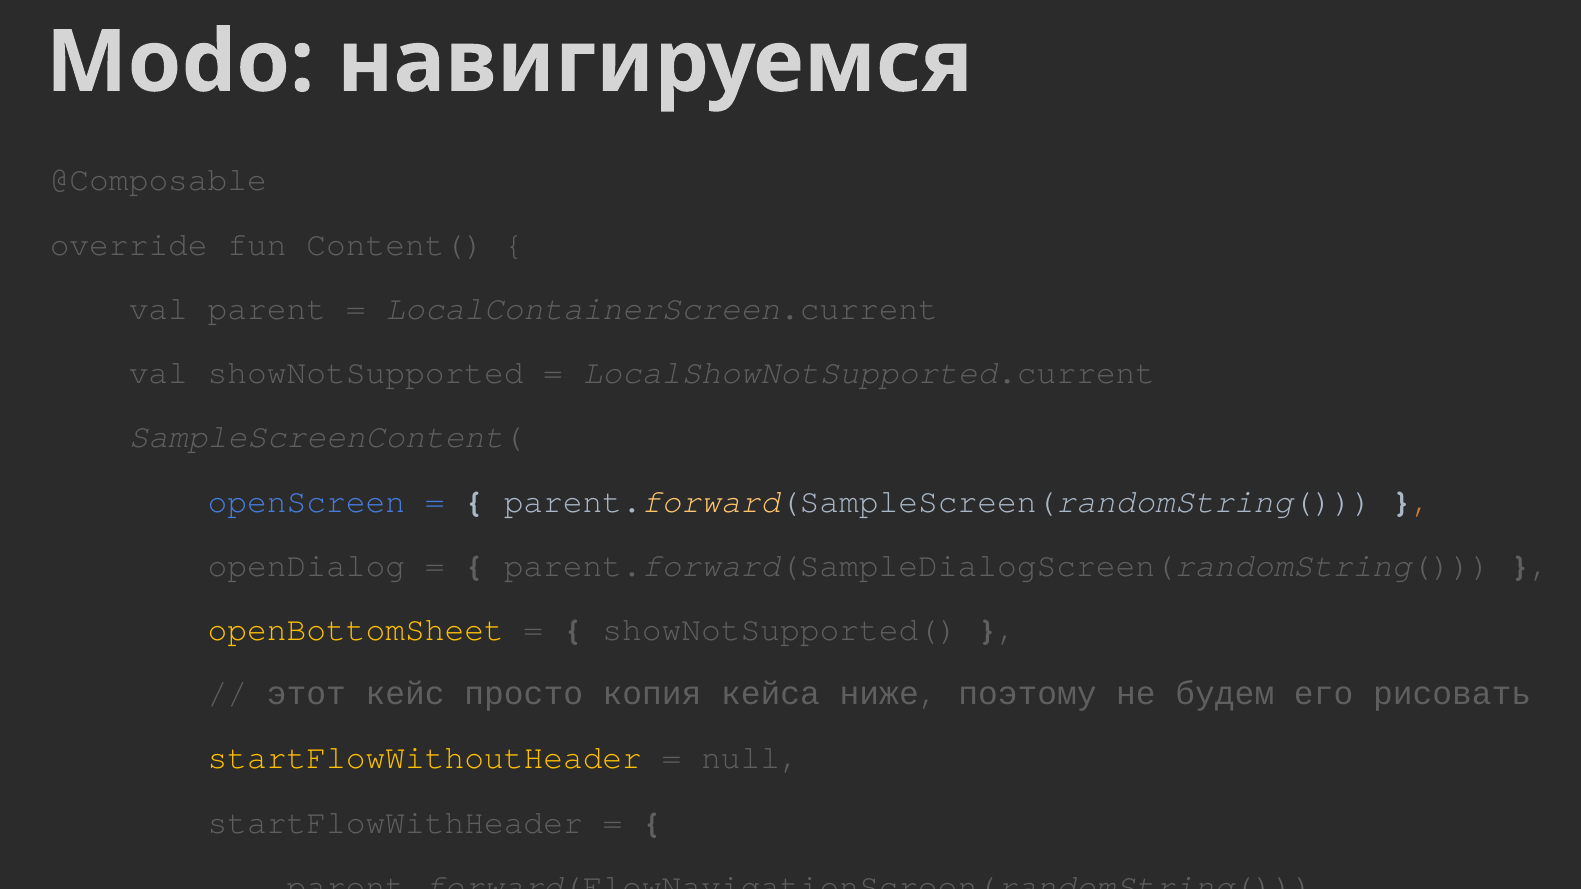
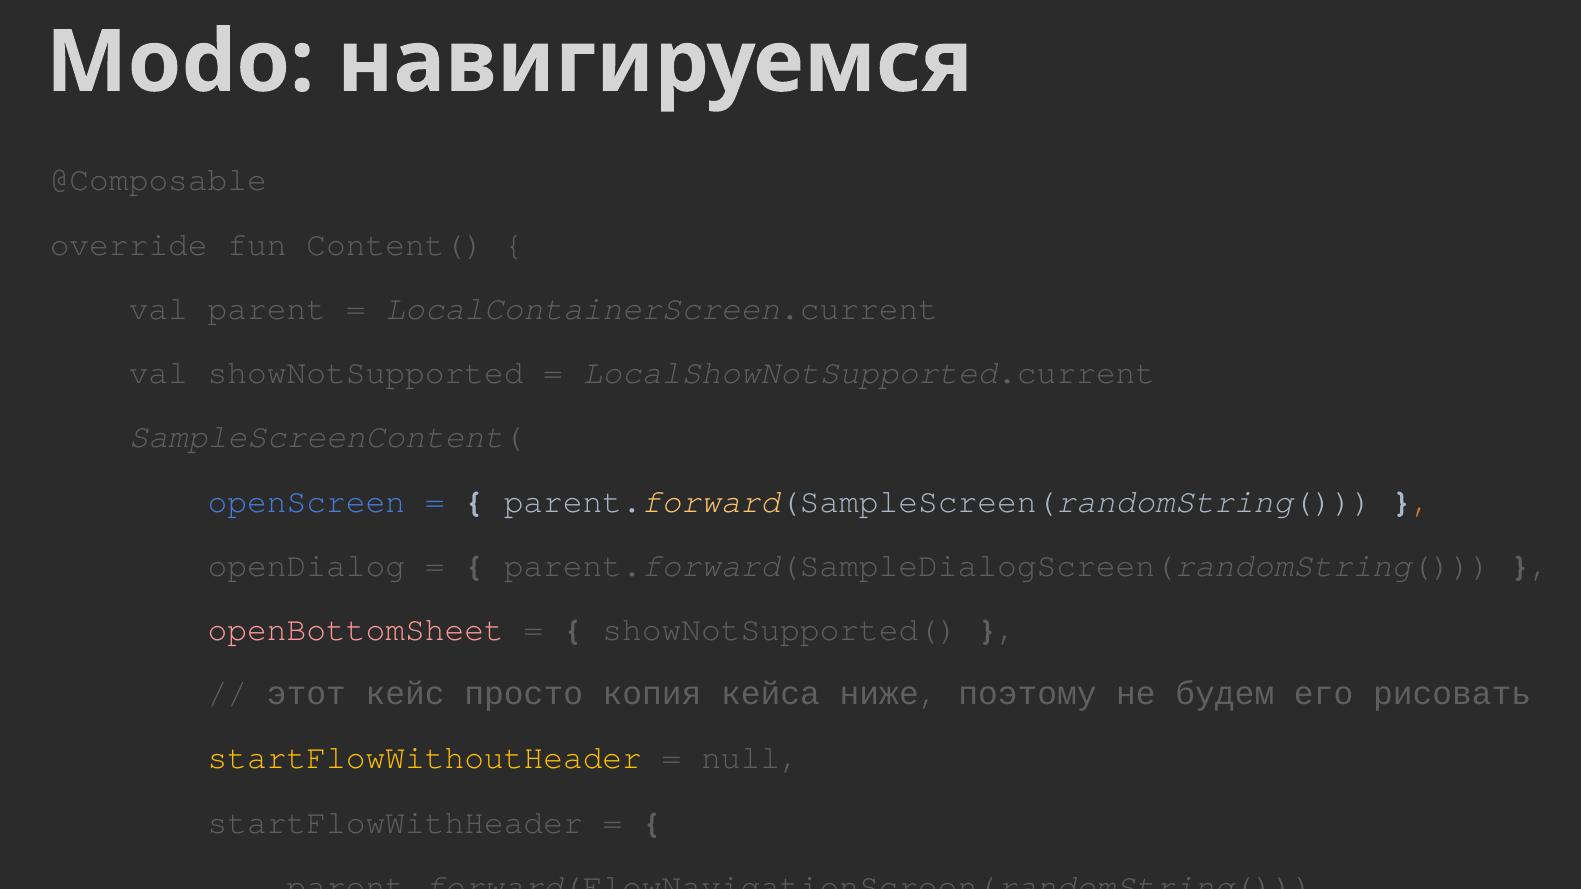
openBottomSheet colour: yellow -> pink
